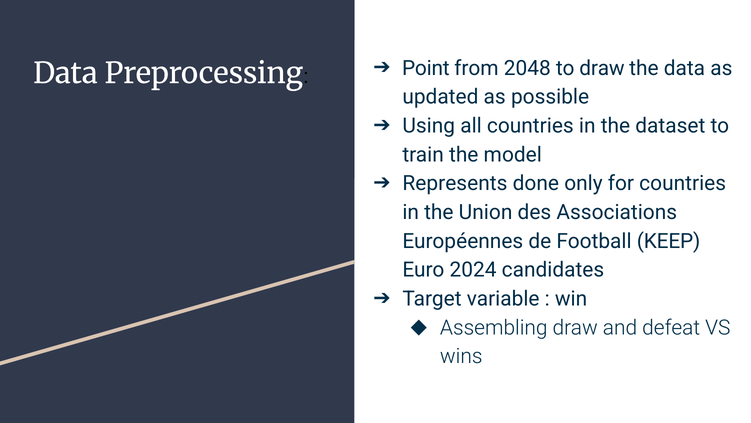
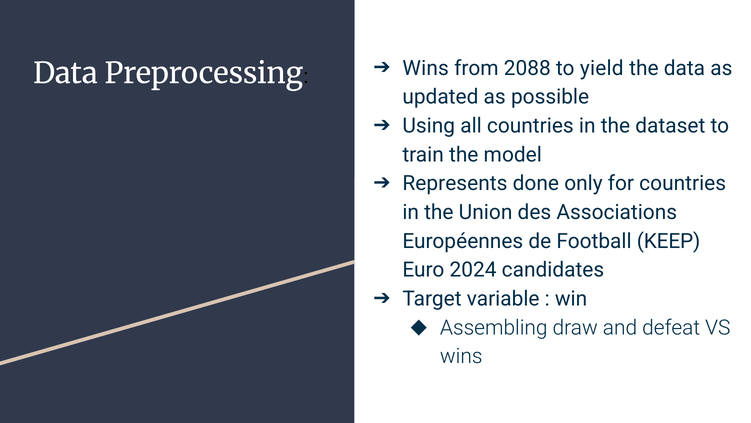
Point at (426, 68): Point -> Wins
2048: 2048 -> 2088
to draw: draw -> yield
